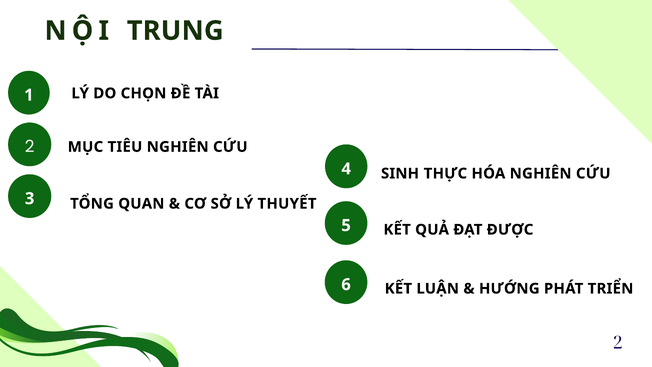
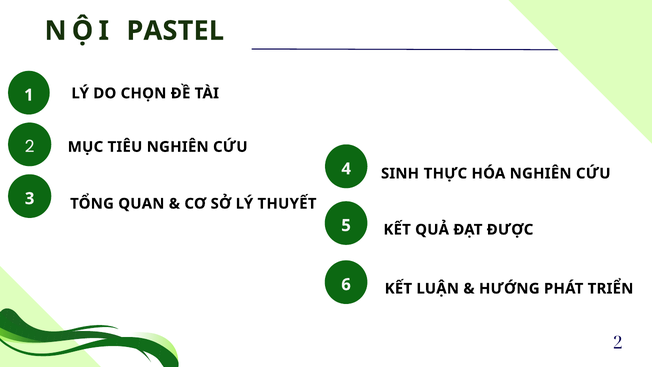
TRUNG: TRUNG -> PASTEL
